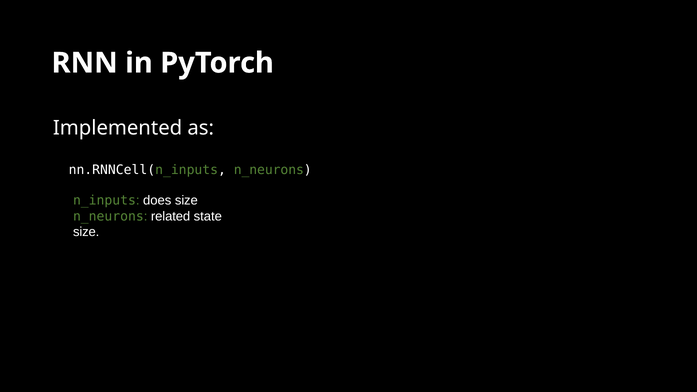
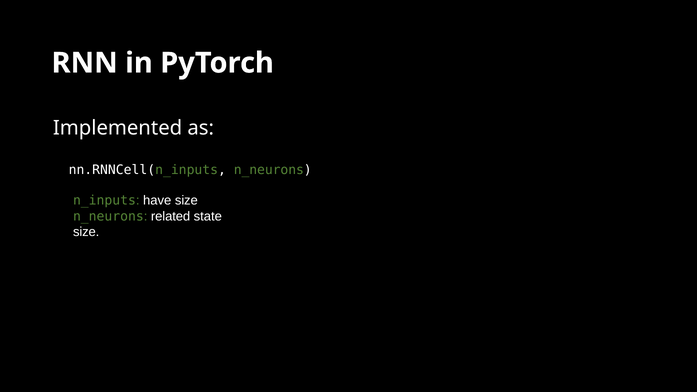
does: does -> have
